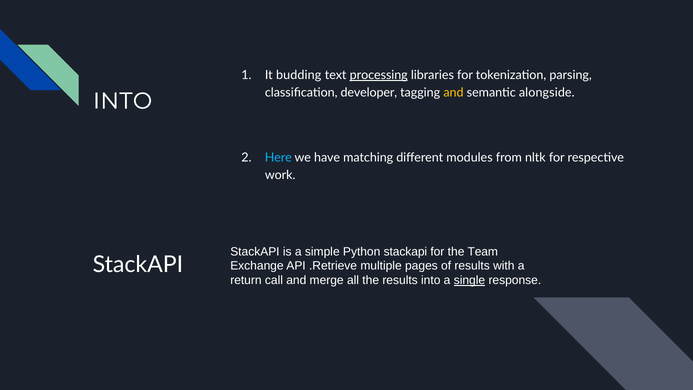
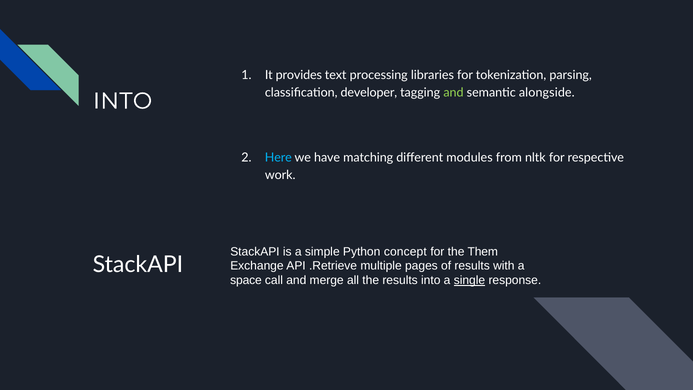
budding: budding -> provides
processing underline: present -> none
and at (453, 92) colour: yellow -> light green
Python stackapi: stackapi -> concept
Team: Team -> Them
return: return -> space
